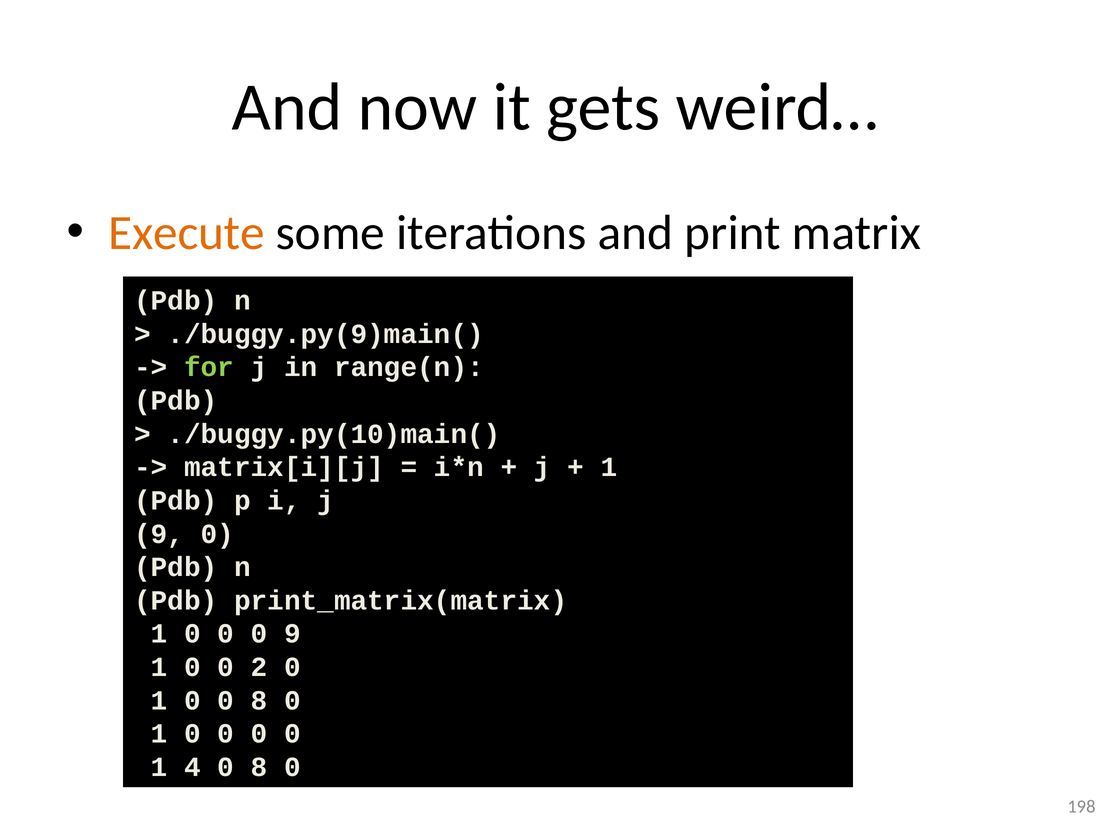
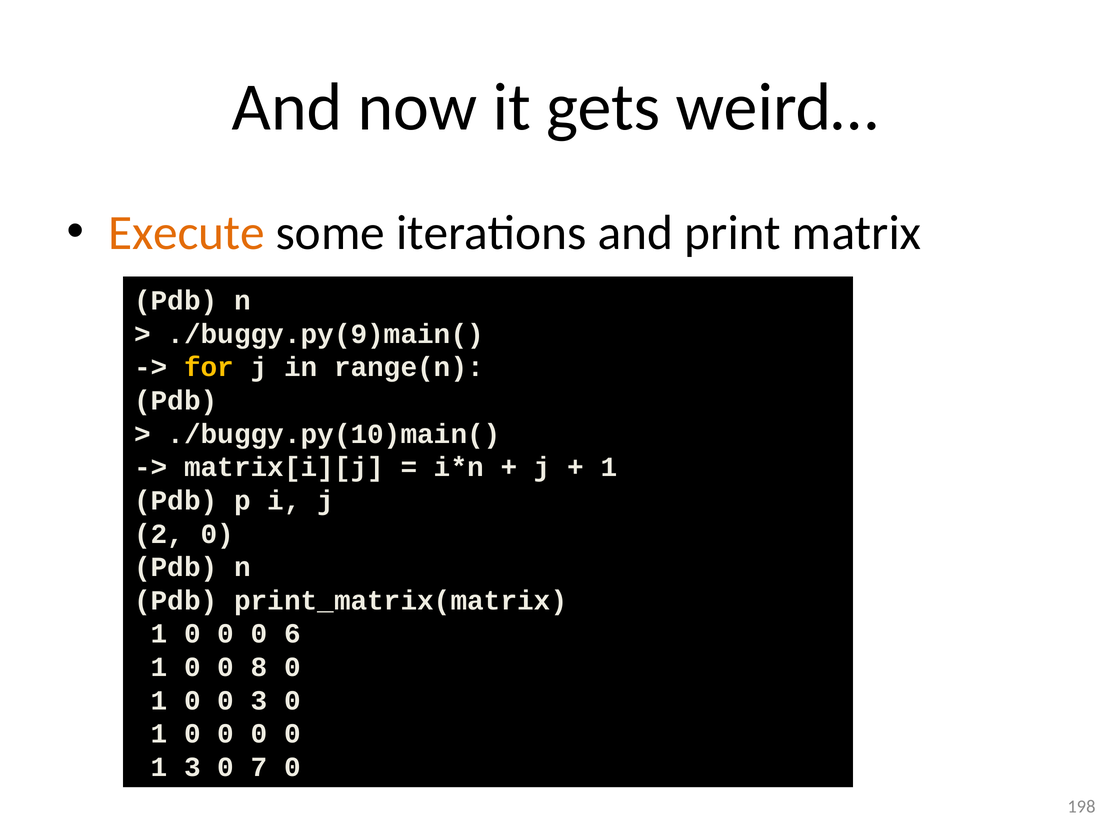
for colour: light green -> yellow
9 at (159, 534): 9 -> 2
0 9: 9 -> 6
2: 2 -> 8
0 0 8: 8 -> 3
1 4: 4 -> 3
8 at (259, 767): 8 -> 7
